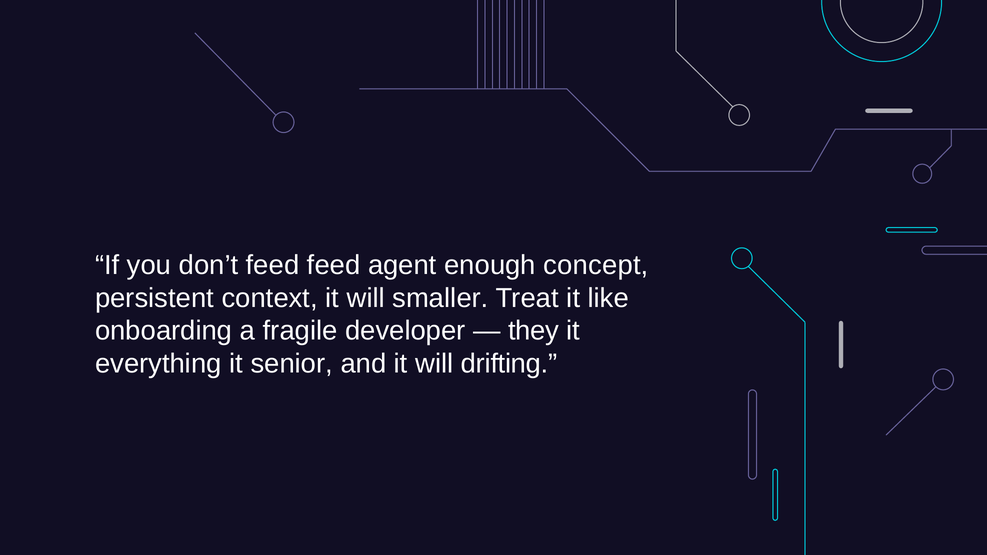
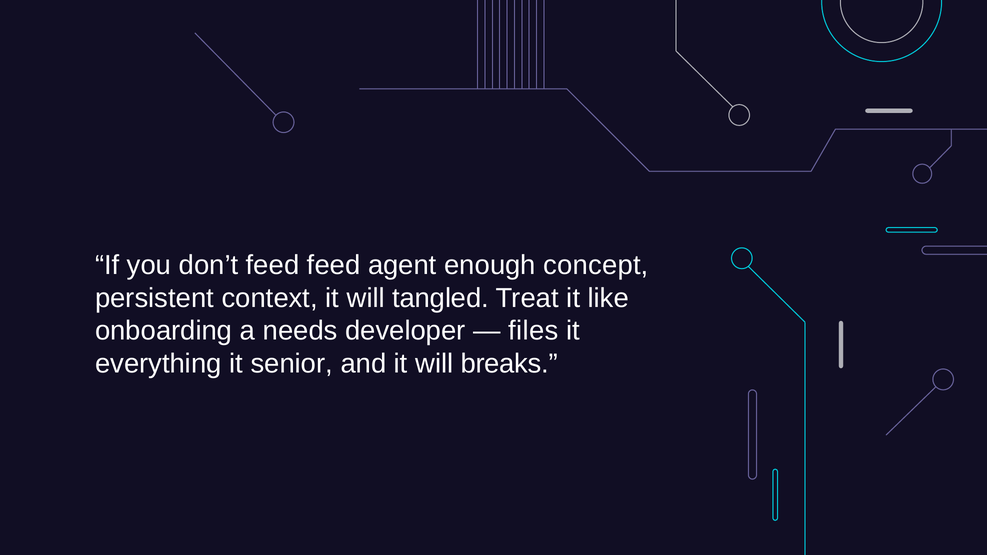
smaller: smaller -> tangled
fragile: fragile -> needs
they: they -> files
drifting: drifting -> breaks
